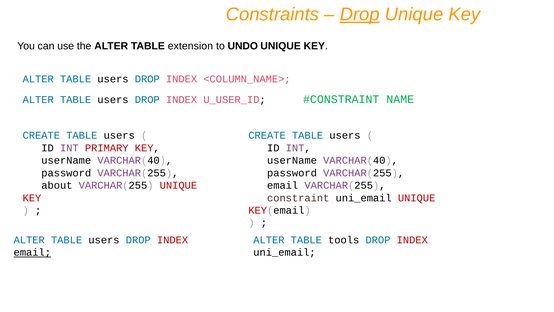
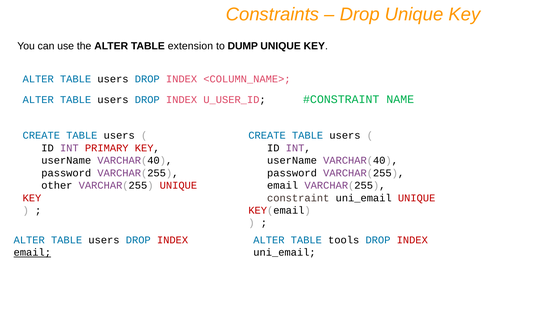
Drop at (360, 14) underline: present -> none
UNDO: UNDO -> DUMP
about: about -> other
